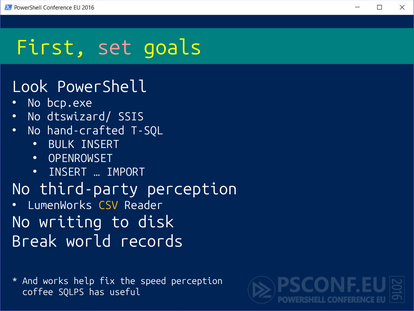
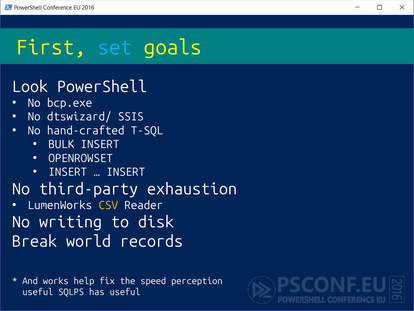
set colour: pink -> light blue
IMPORT at (126, 172): IMPORT -> INSERT
third-party perception: perception -> exhaustion
coffee at (38, 292): coffee -> useful
